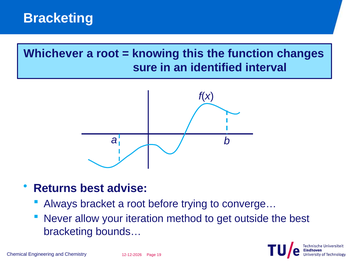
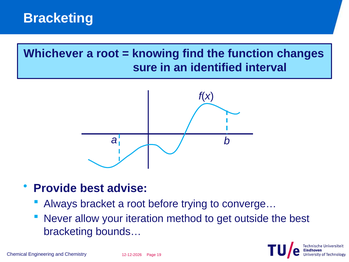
this: this -> find
Returns: Returns -> Provide
